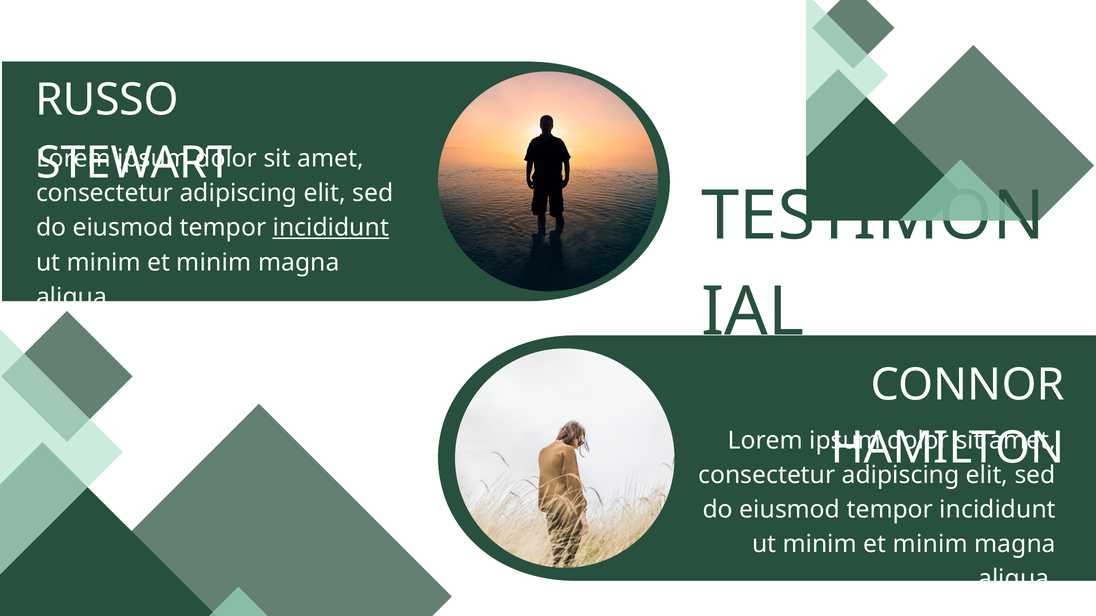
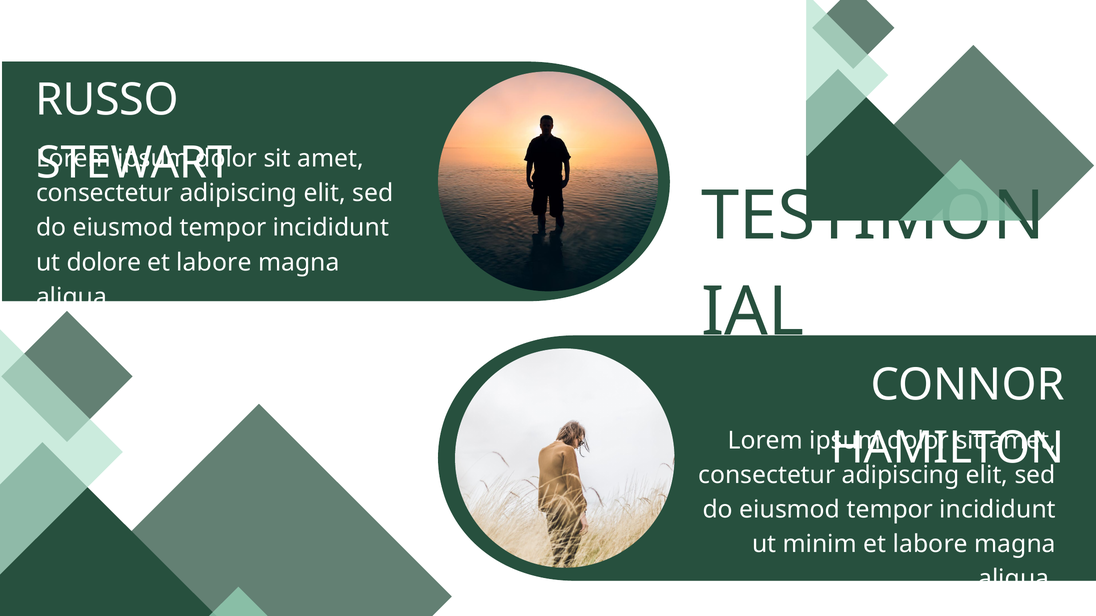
incididunt at (331, 228) underline: present -> none
minim at (104, 263): minim -> dolore
minim at (214, 263): minim -> labore
minim at (930, 545): minim -> labore
